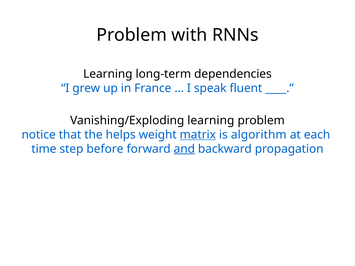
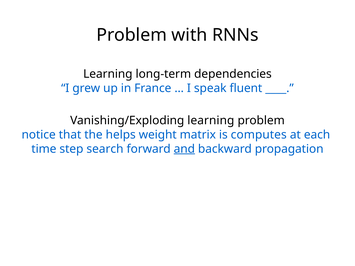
matrix underline: present -> none
algorithm: algorithm -> computes
before: before -> search
